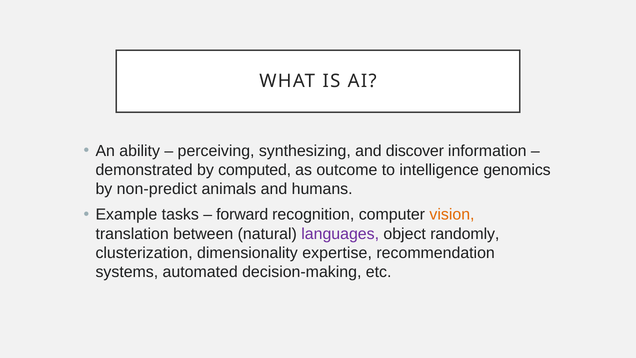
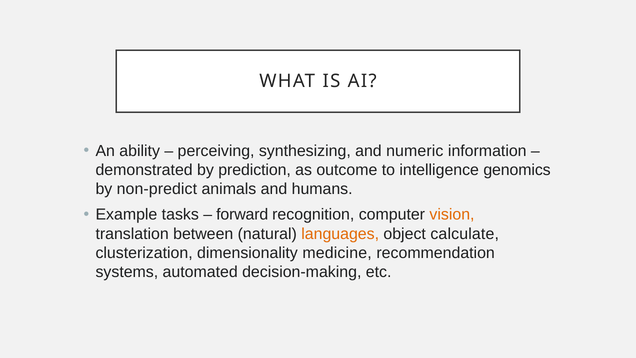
discover: discover -> numeric
computed: computed -> prediction
languages colour: purple -> orange
randomly: randomly -> calculate
expertise: expertise -> medicine
